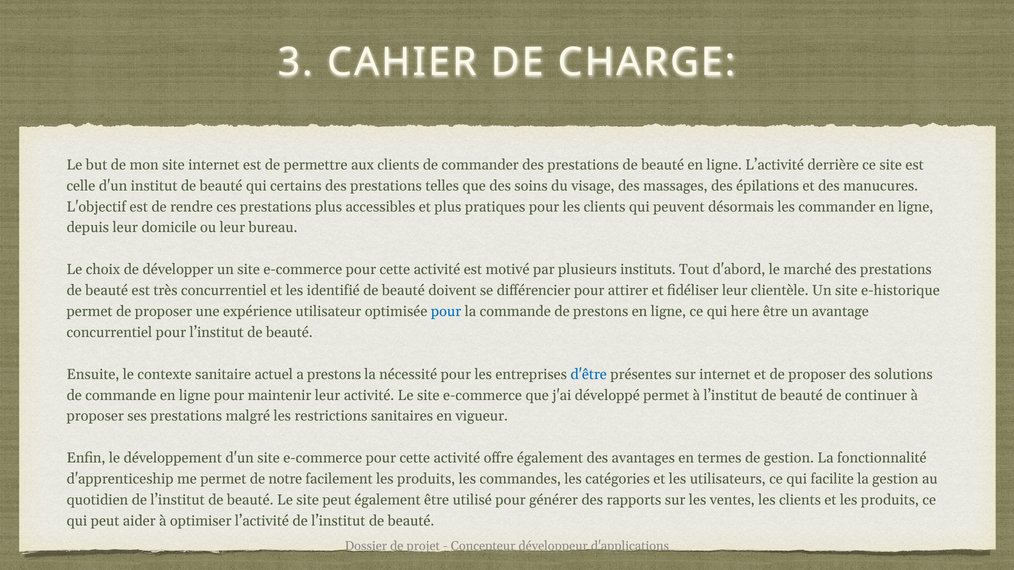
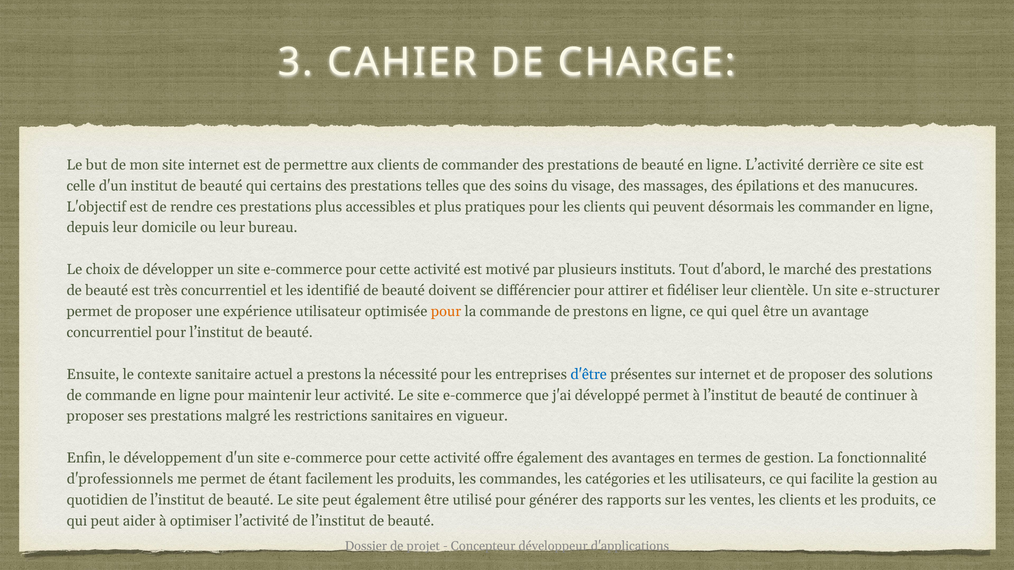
e-historique: e-historique -> e-structurer
pour at (446, 312) colour: blue -> orange
here: here -> quel
d'apprenticeship: d'apprenticeship -> d'professionnels
notre: notre -> étant
